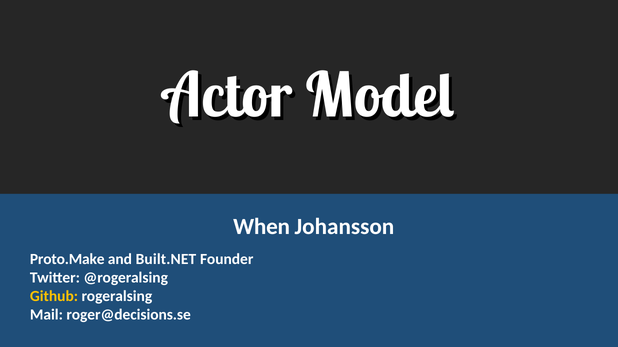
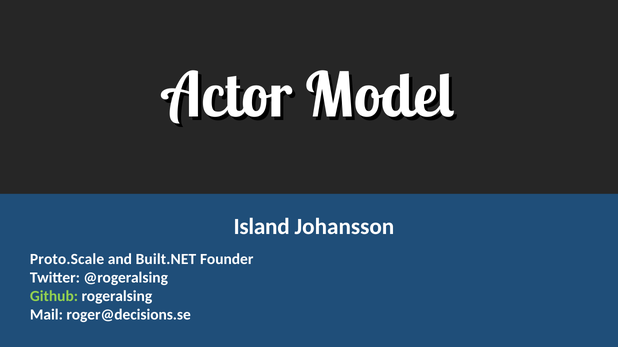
When: When -> Island
Proto.Make: Proto.Make -> Proto.Scale
Github colour: yellow -> light green
